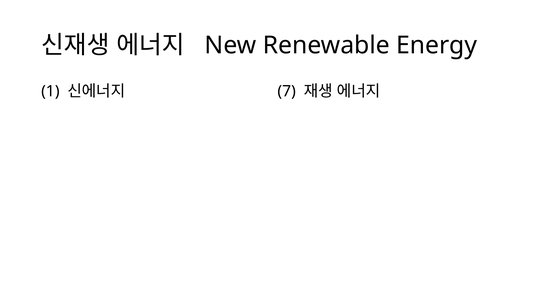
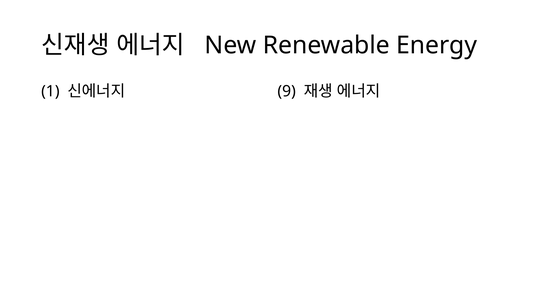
7: 7 -> 9
